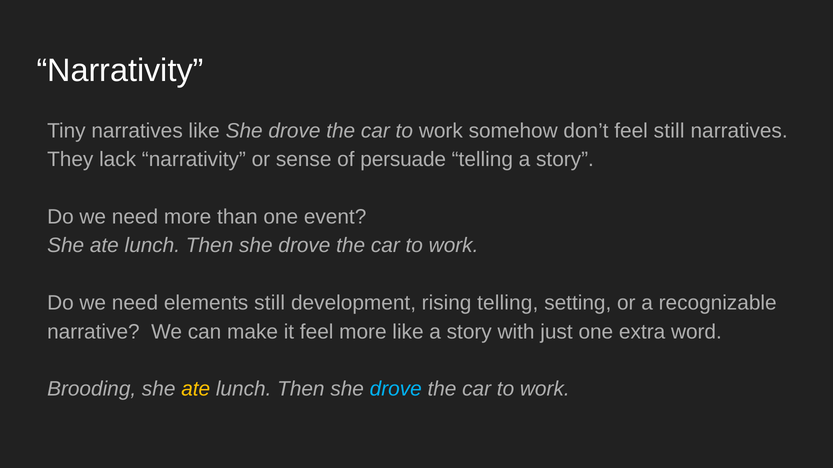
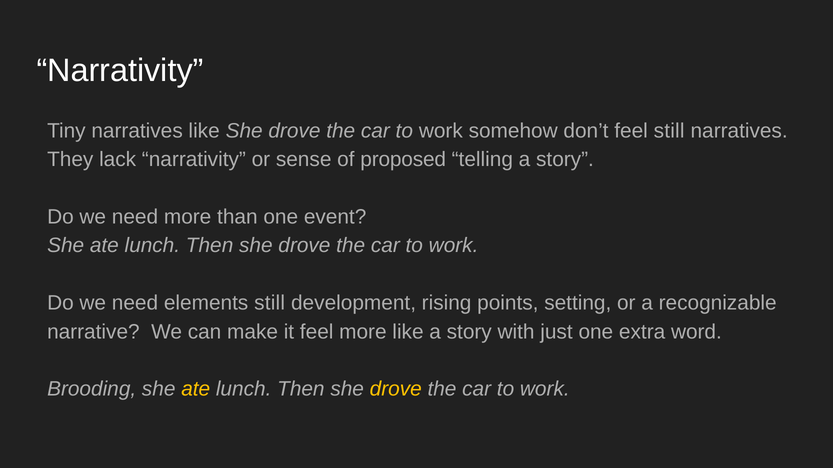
persuade: persuade -> proposed
rising telling: telling -> points
drove at (396, 390) colour: light blue -> yellow
